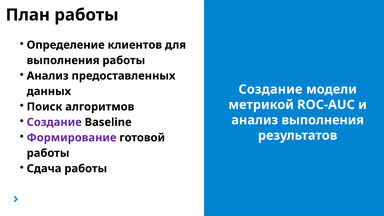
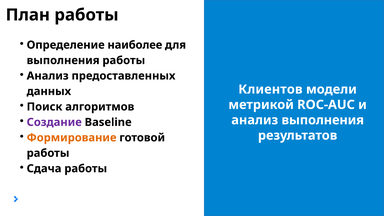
клиентов: клиентов -> наиболее
Создание at (270, 89): Создание -> Клиентов
Формирование colour: purple -> orange
